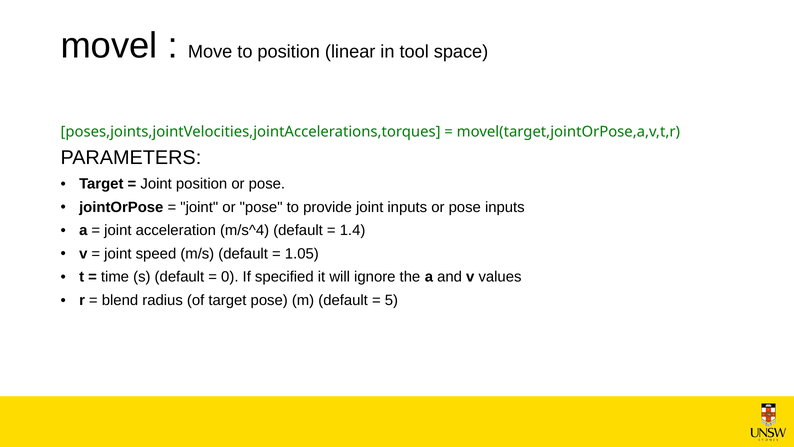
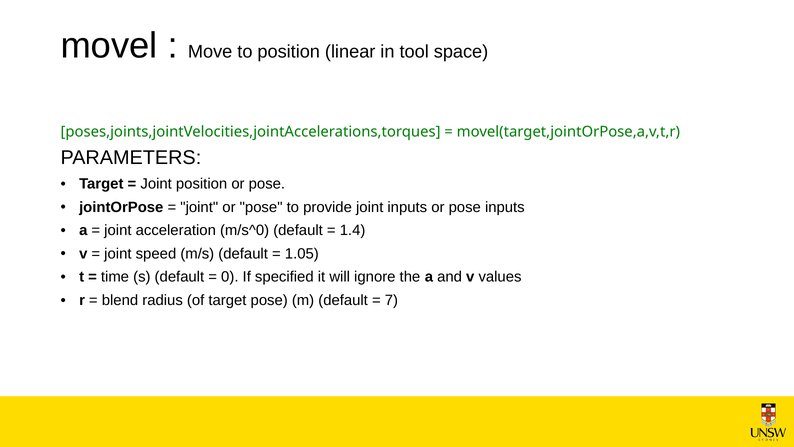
m/s^4: m/s^4 -> m/s^0
5: 5 -> 7
